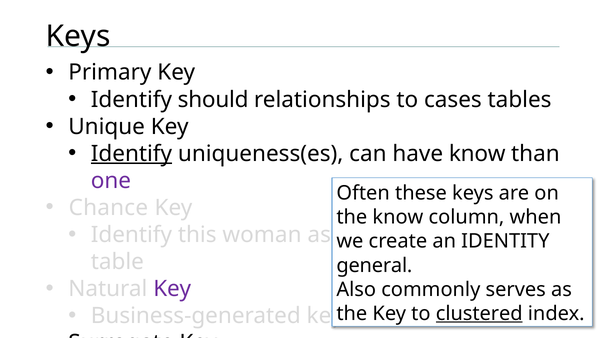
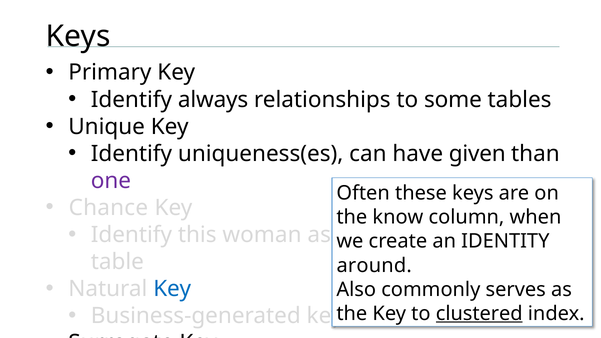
should: should -> always
cases: cases -> some
Identify at (131, 154) underline: present -> none
have know: know -> given
general: general -> around
Key at (172, 289) colour: purple -> blue
